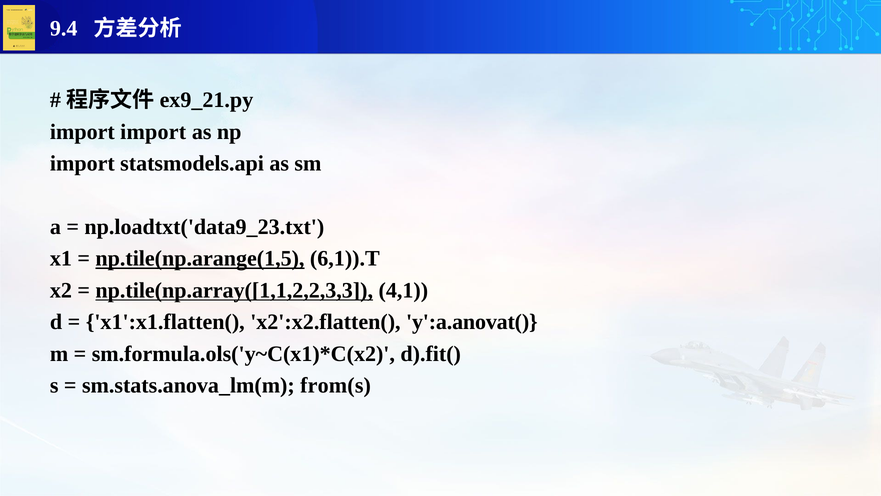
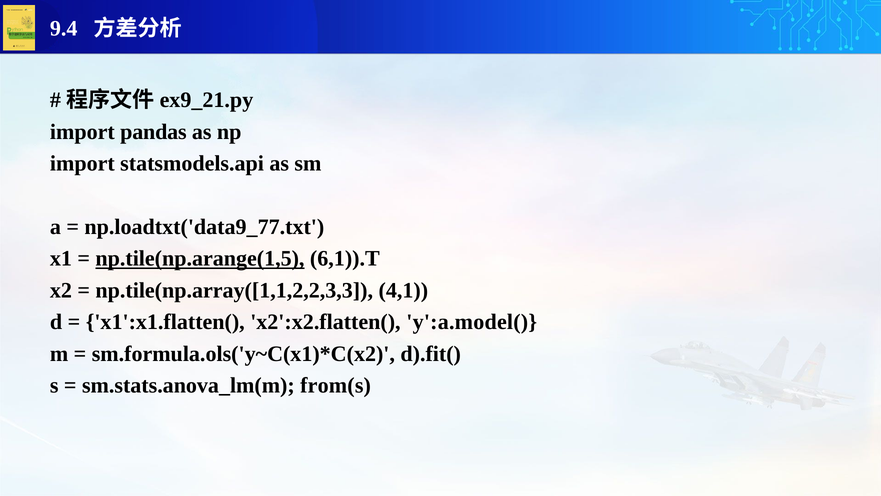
import import: import -> pandas
np.loadtxt('data9_23.txt: np.loadtxt('data9_23.txt -> np.loadtxt('data9_77.txt
np.tile(np.array([1,1,2,2,3,3 underline: present -> none
y':a.anovat(: y':a.anovat( -> y':a.model(
